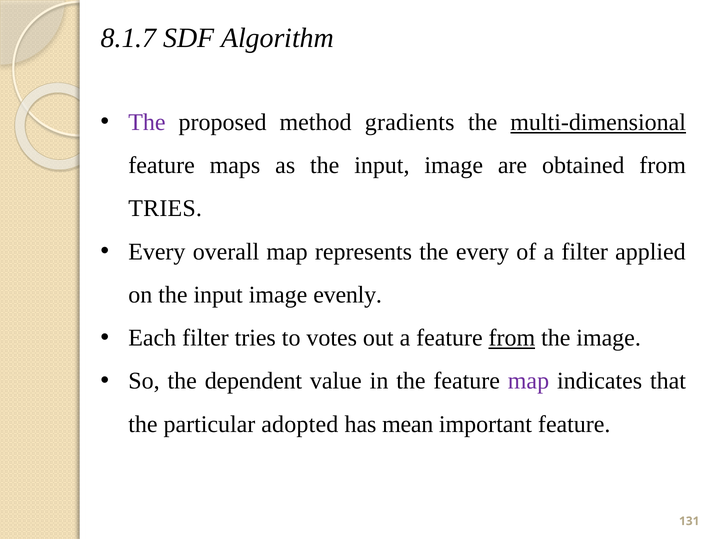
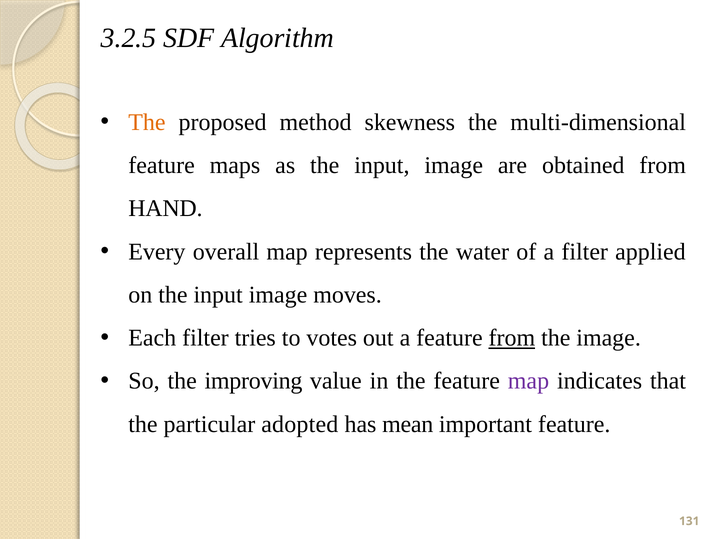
8.1.7: 8.1.7 -> 3.2.5
The at (147, 122) colour: purple -> orange
gradients: gradients -> skewness
multi-dimensional underline: present -> none
TRIES at (165, 209): TRIES -> HAND
the every: every -> water
evenly: evenly -> moves
dependent: dependent -> improving
